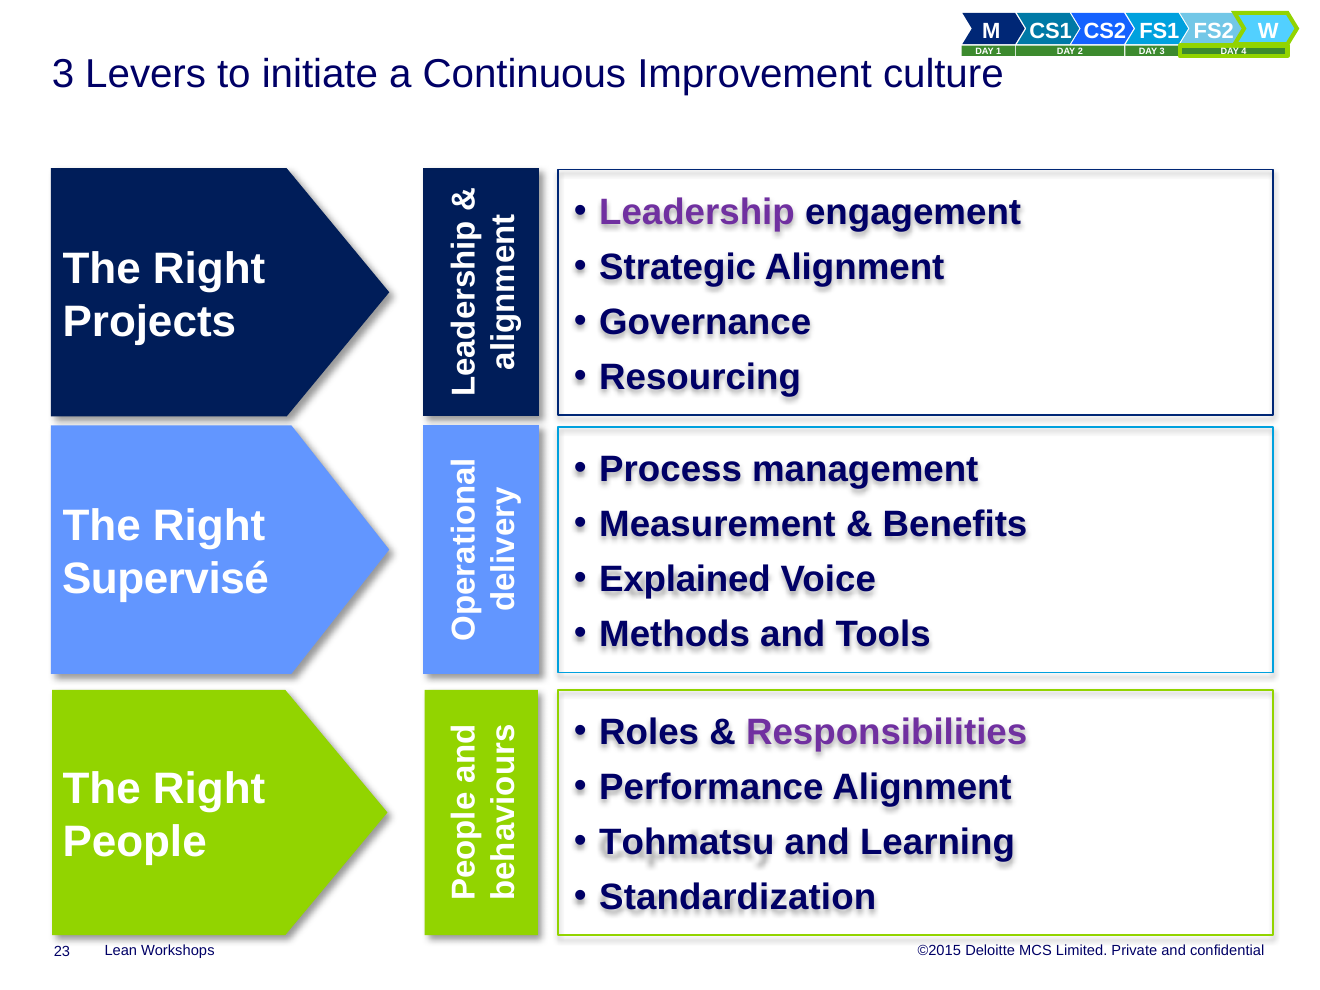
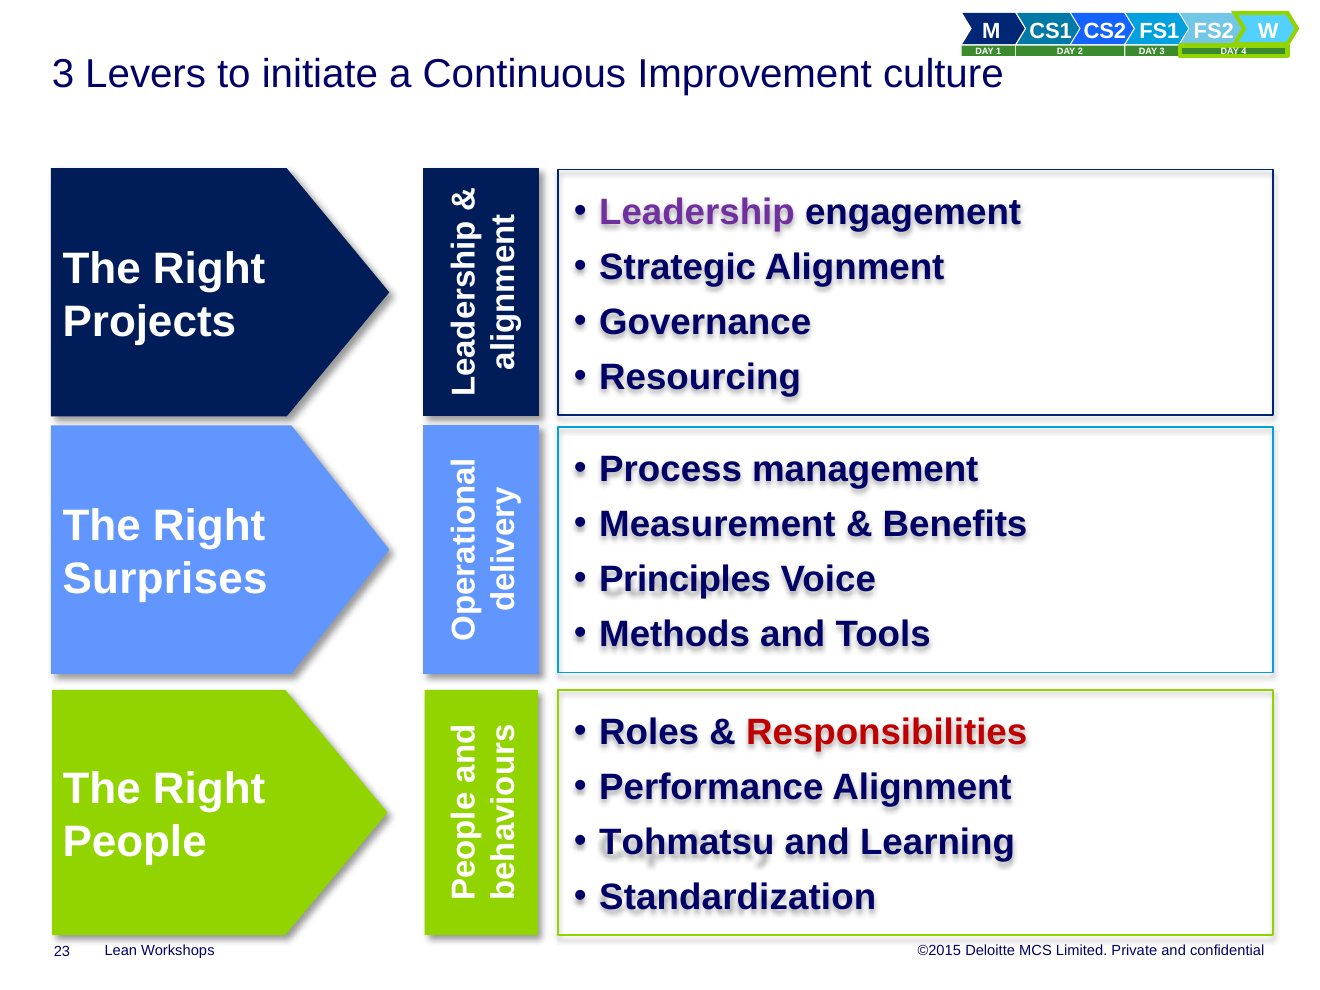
Supervisé: Supervisé -> Surprises
Explained: Explained -> Principles
Responsibilities colour: purple -> red
